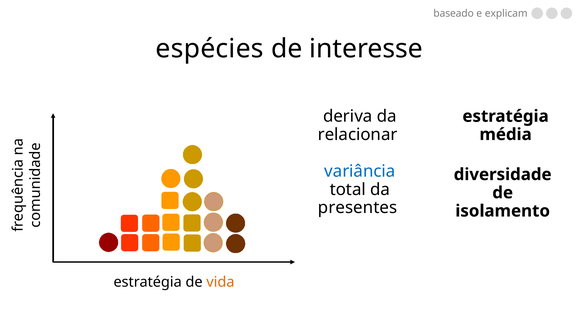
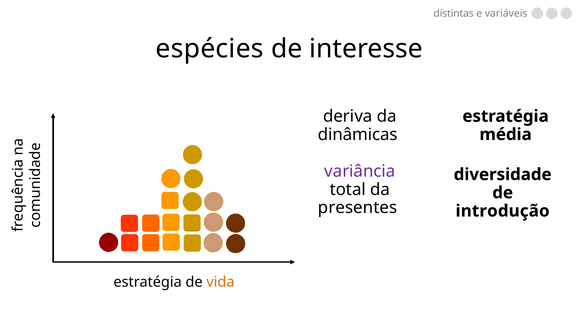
baseado: baseado -> distintas
explicam: explicam -> variáveis
relacionar: relacionar -> dinâmicas
variância colour: blue -> purple
isolamento: isolamento -> introdução
